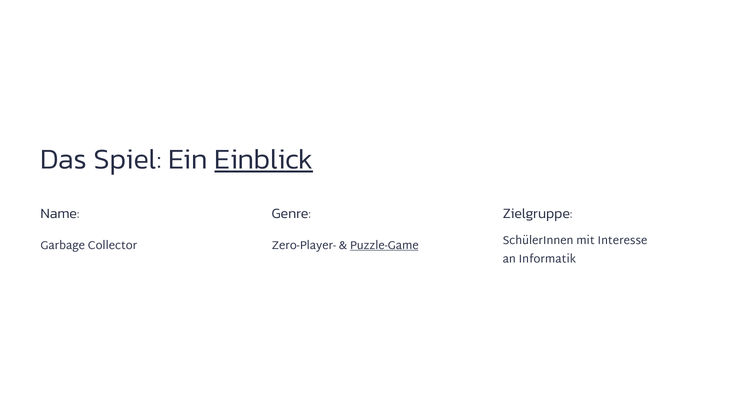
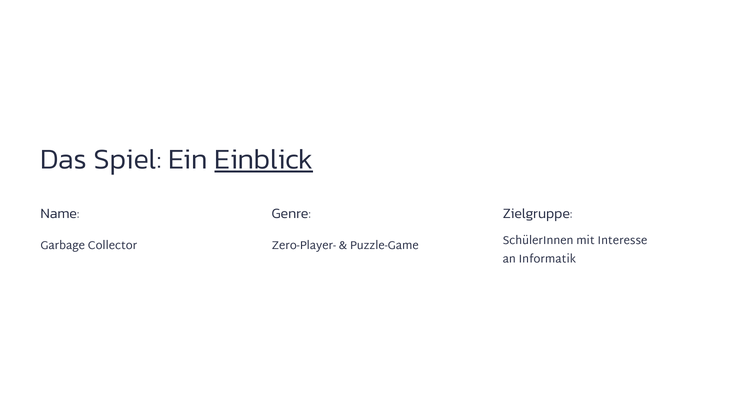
Puzzle-Game underline: present -> none
